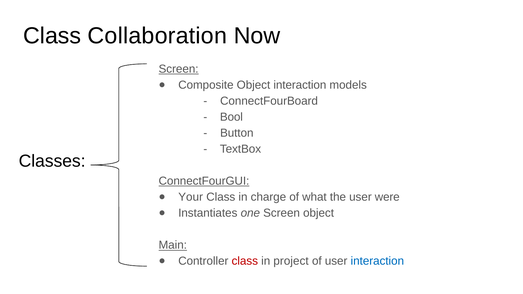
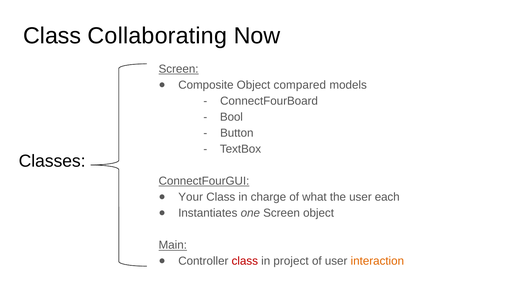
Collaboration: Collaboration -> Collaborating
Object interaction: interaction -> compared
were: were -> each
interaction at (377, 261) colour: blue -> orange
